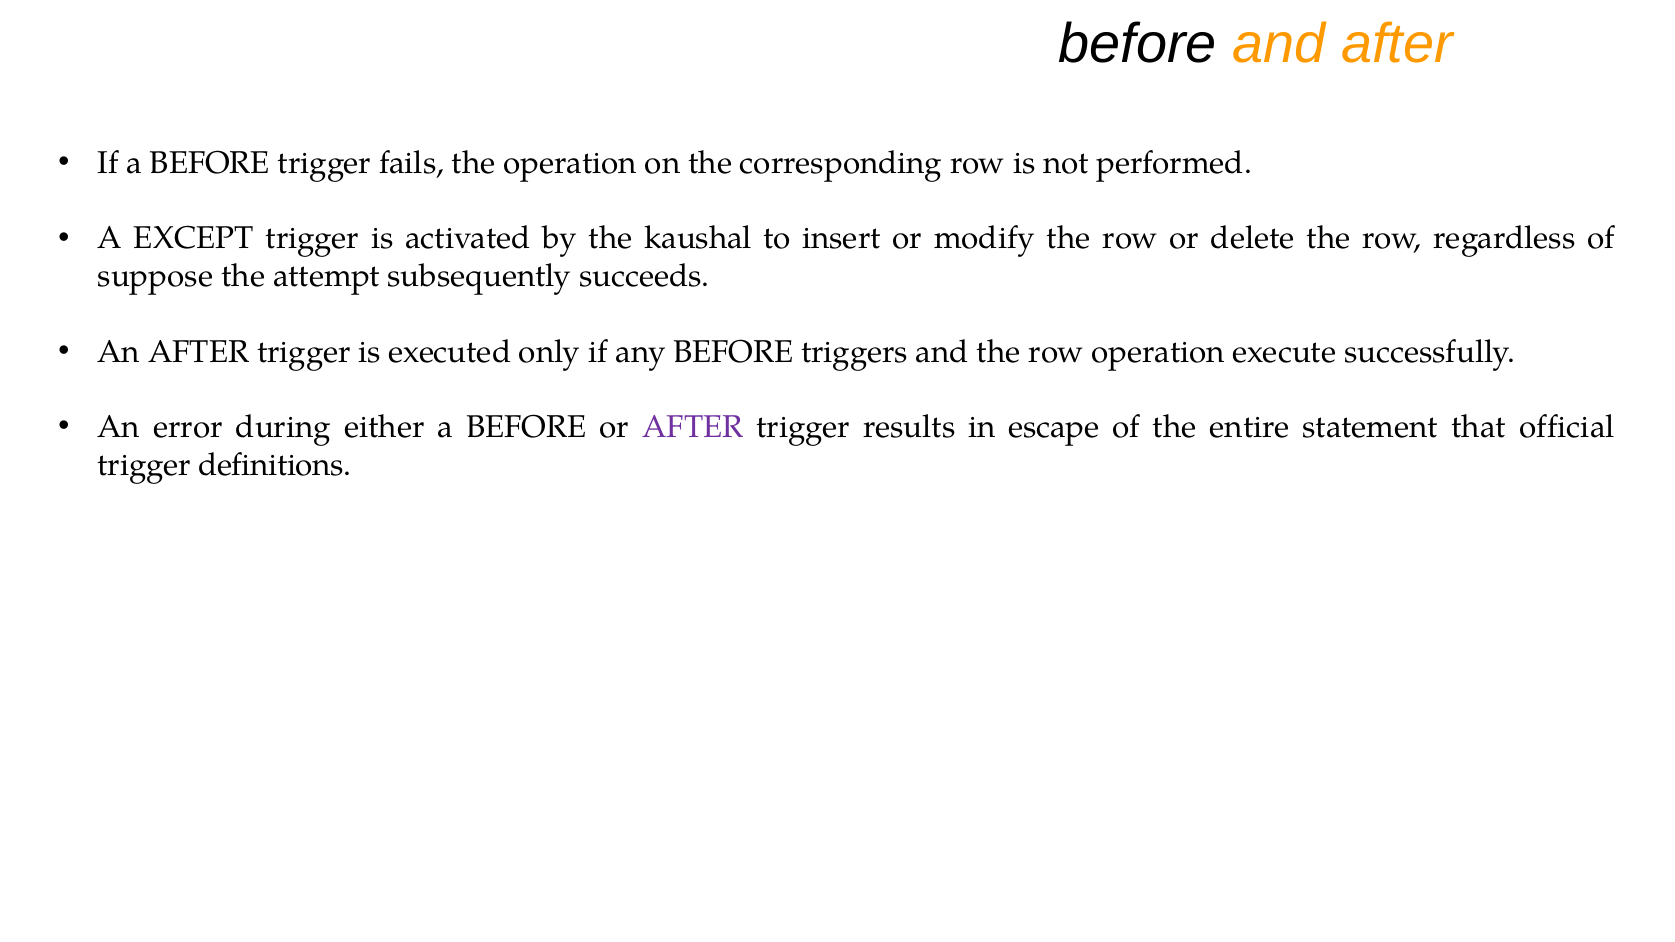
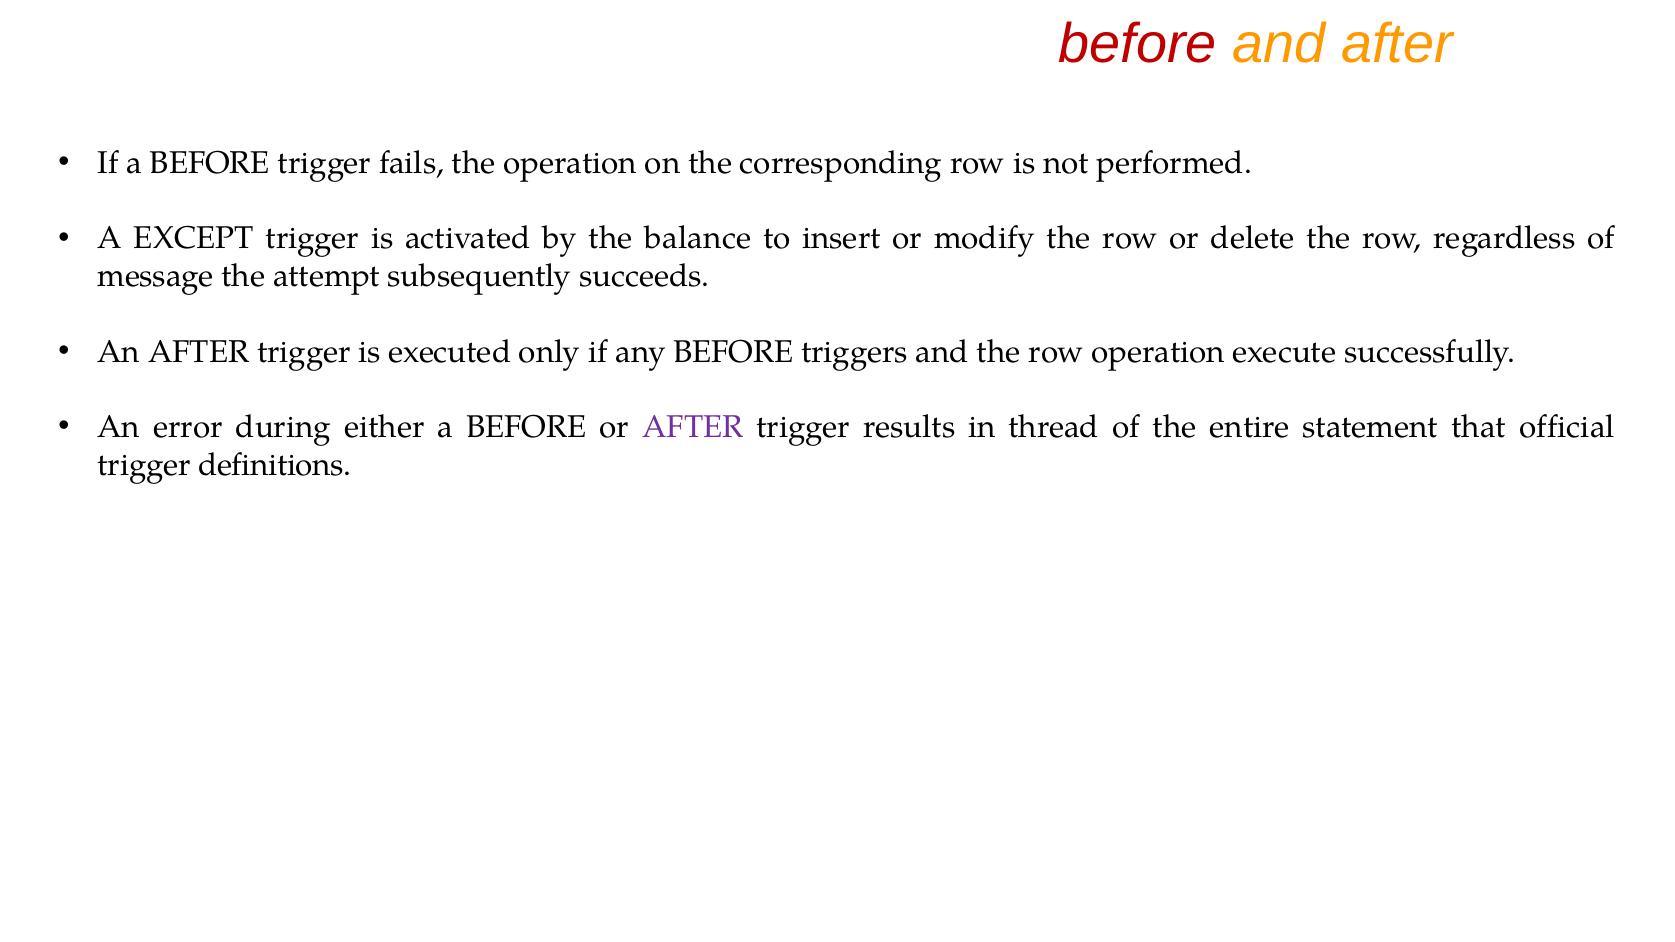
before at (1138, 44) colour: black -> red
kaushal: kaushal -> balance
suppose: suppose -> message
escape: escape -> thread
